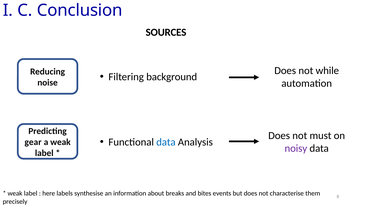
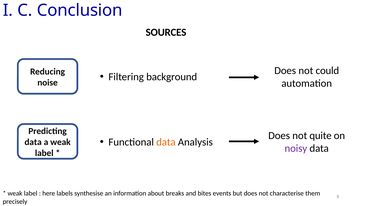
while: while -> could
must: must -> quite
data at (166, 142) colour: blue -> orange
gear at (33, 142): gear -> data
